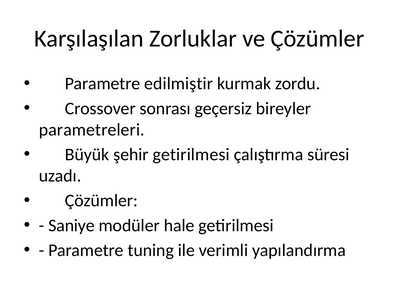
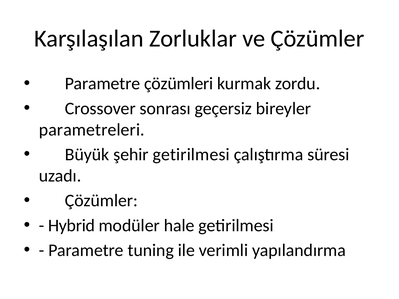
edilmiştir: edilmiştir -> çözümleri
Saniye: Saniye -> Hybrid
